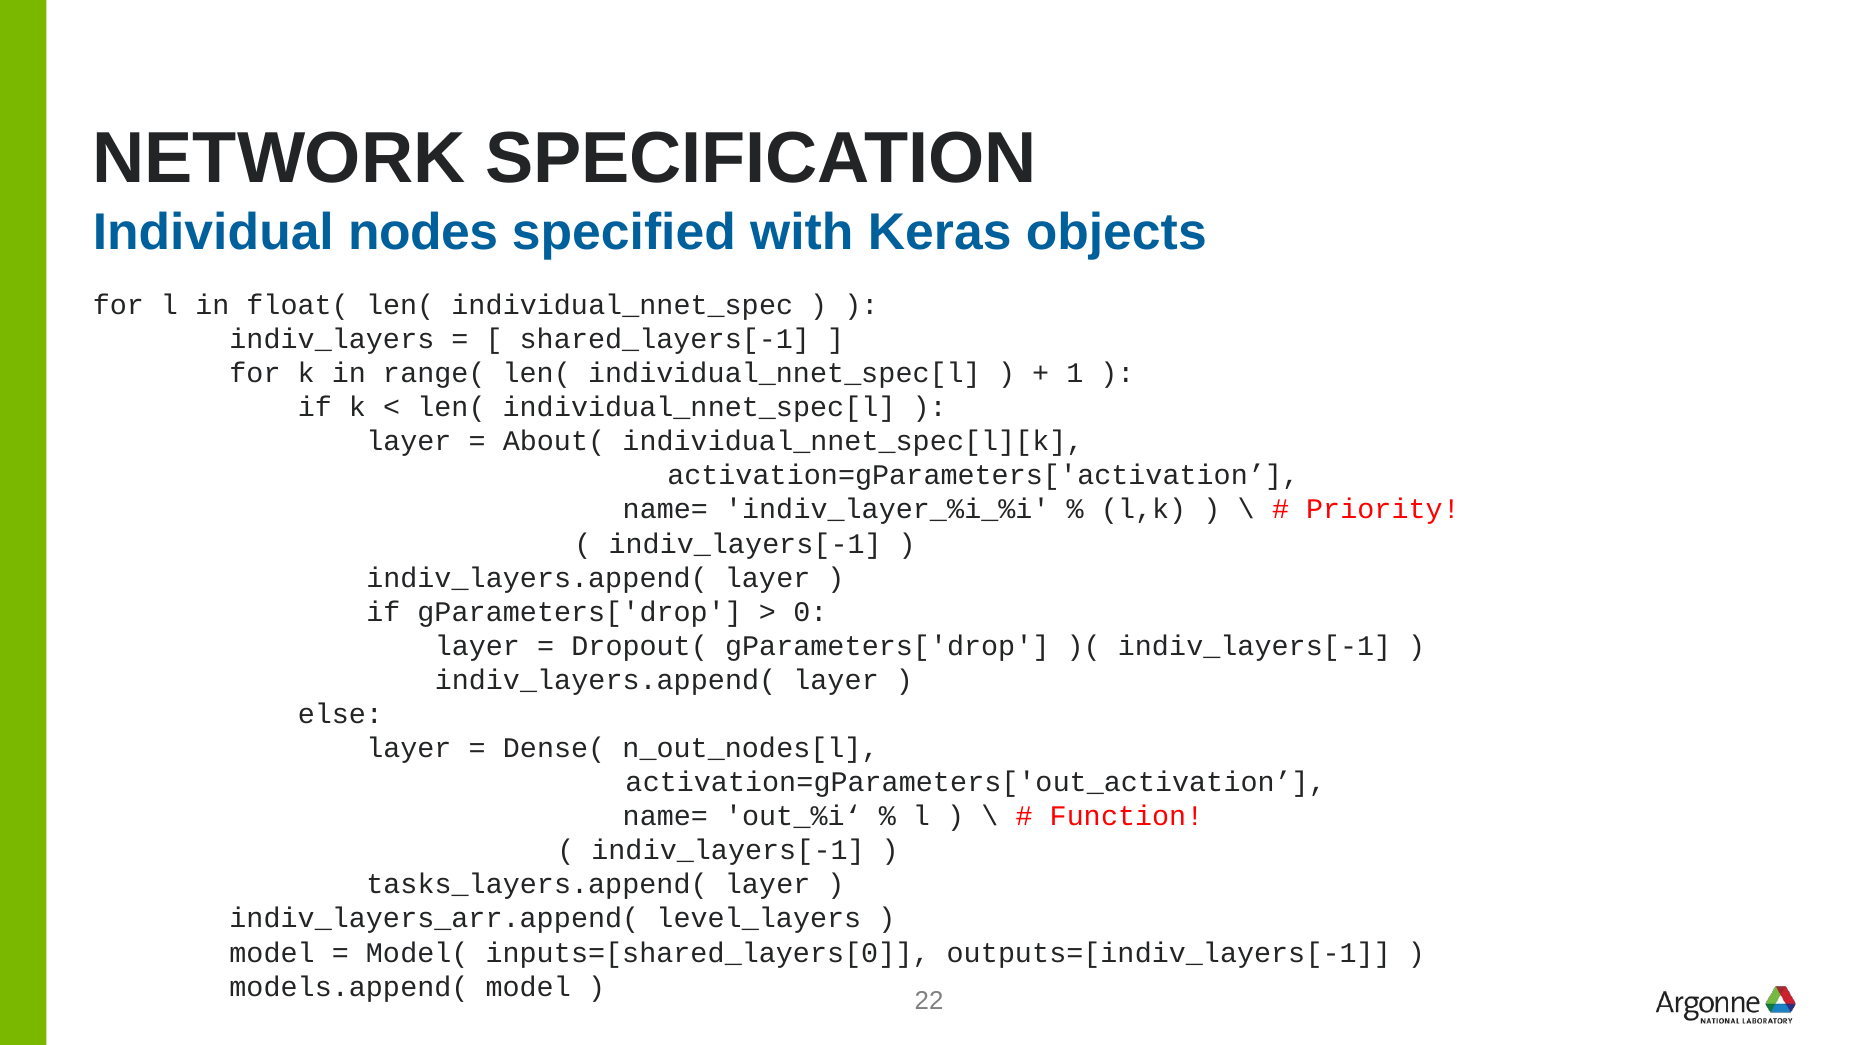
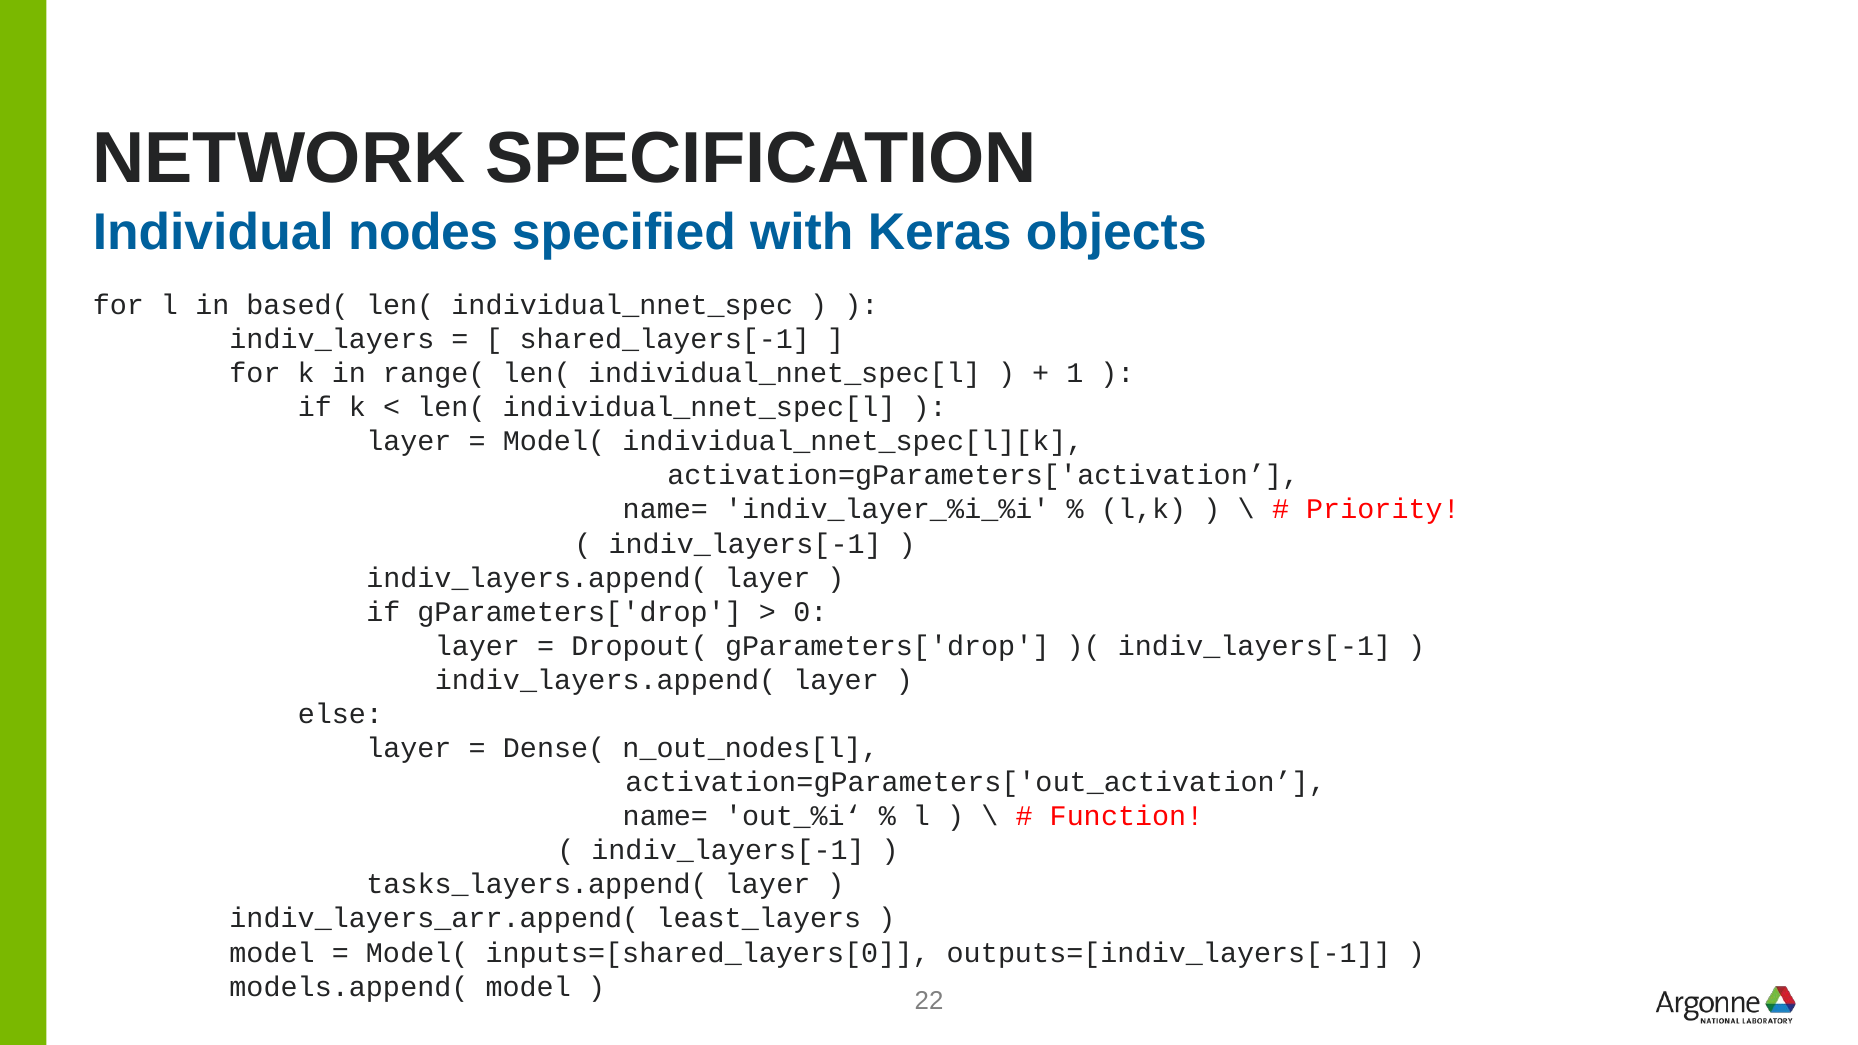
float(: float( -> based(
About( at (554, 442): About( -> Model(
level_layers: level_layers -> least_layers
